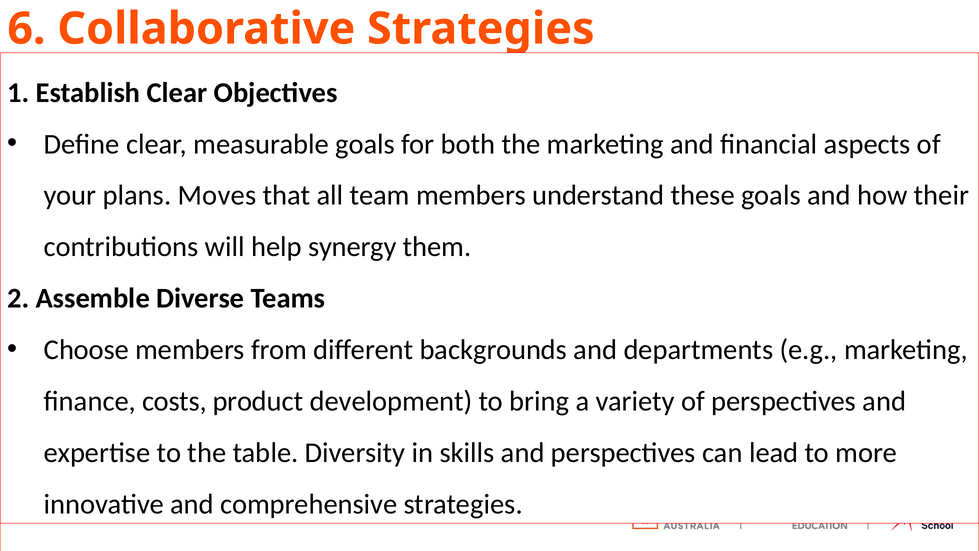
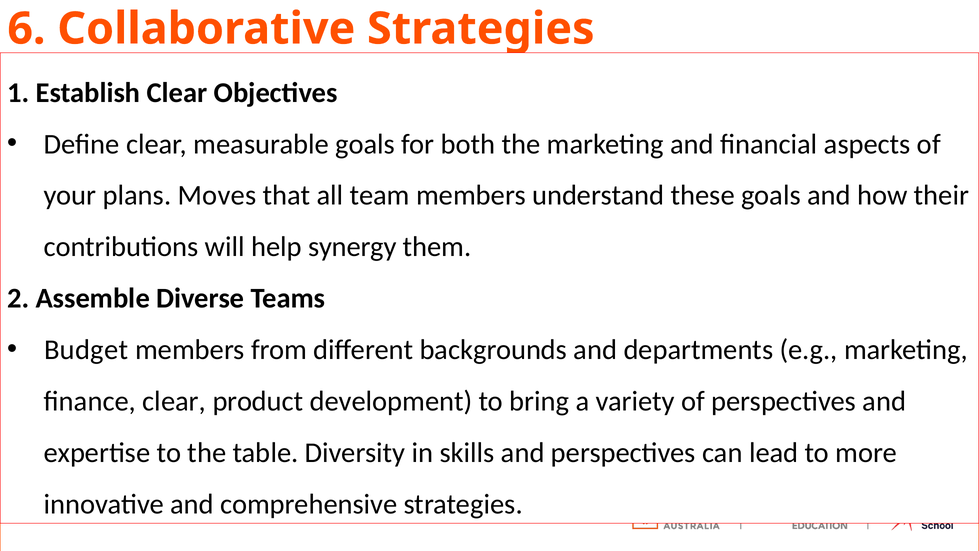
Choose: Choose -> Budget
finance costs: costs -> clear
